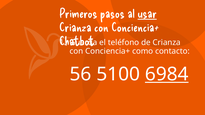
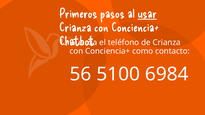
6984 underline: present -> none
